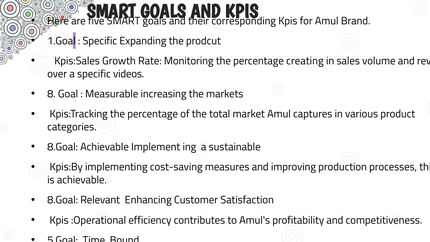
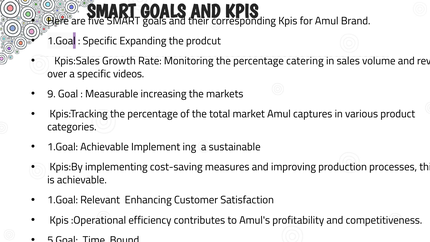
creating: creating -> catering
8: 8 -> 9
8.Goal at (63, 147): 8.Goal -> 1.Goal
8.Goal at (63, 200): 8.Goal -> 1.Goal
